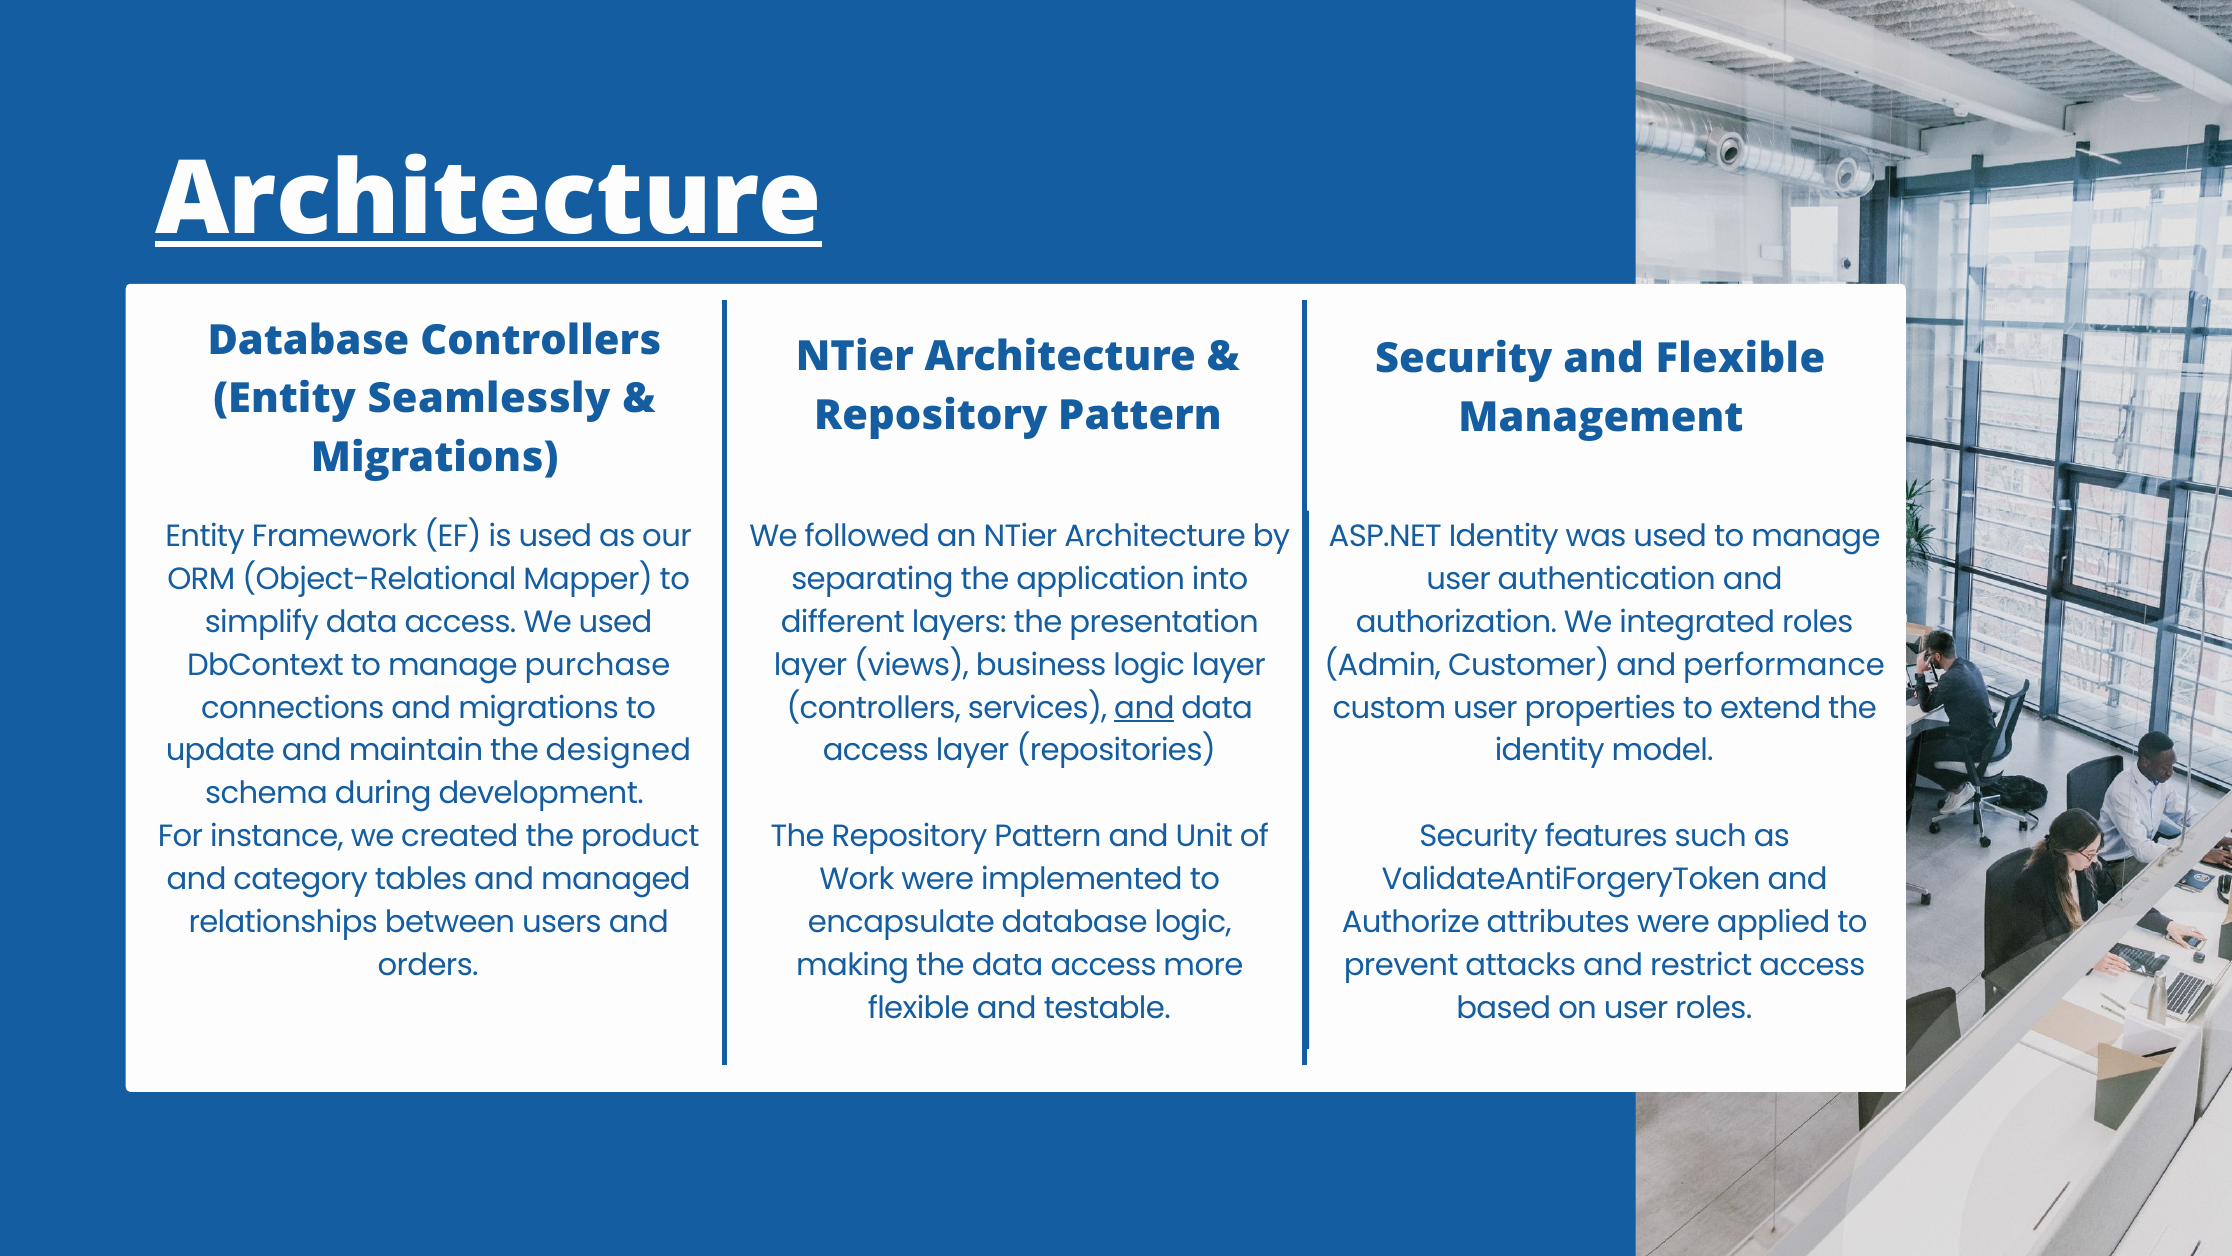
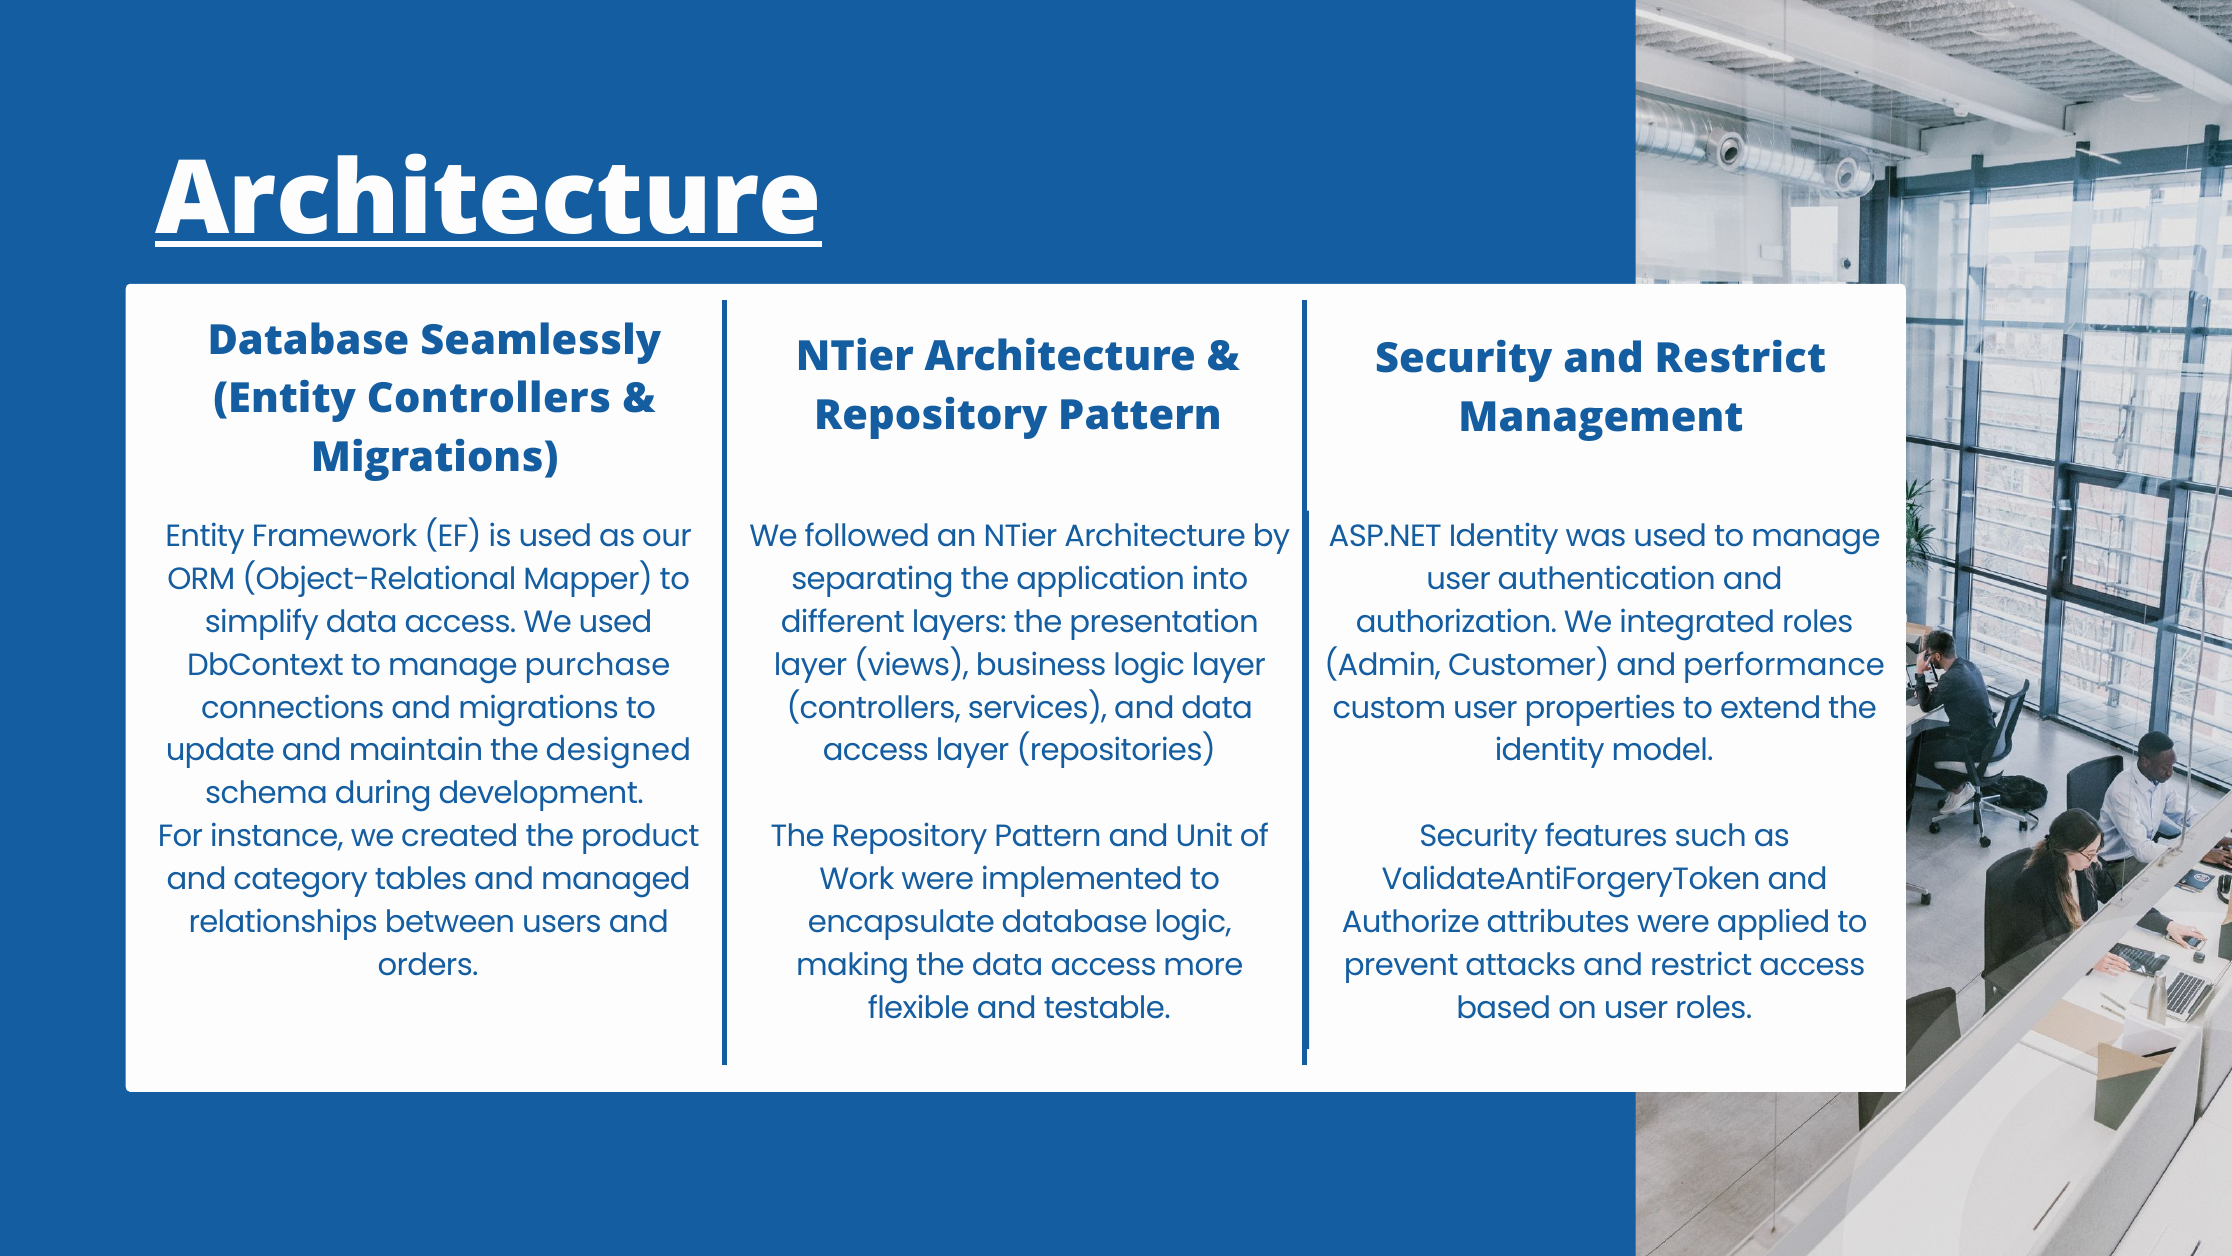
Database Controllers: Controllers -> Seamlessly
Security and Flexible: Flexible -> Restrict
Entity Seamlessly: Seamlessly -> Controllers
and at (1144, 708) underline: present -> none
